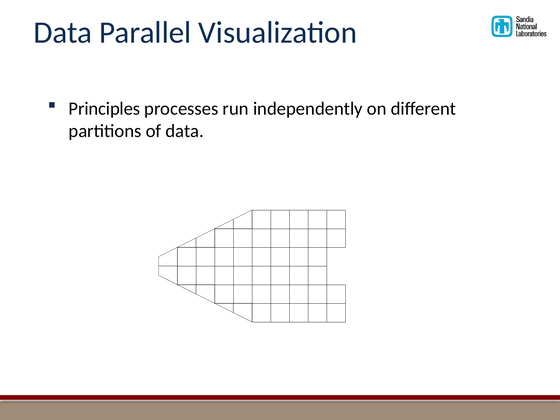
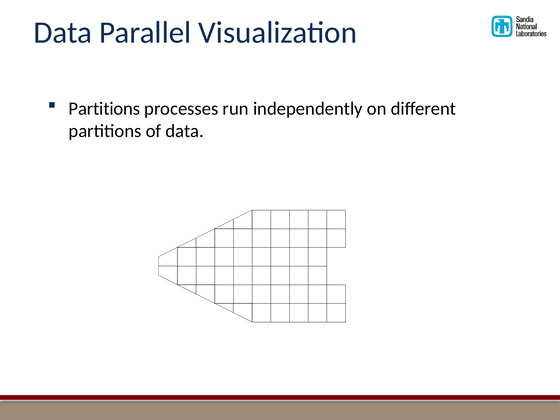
Principles at (104, 109): Principles -> Partitions
